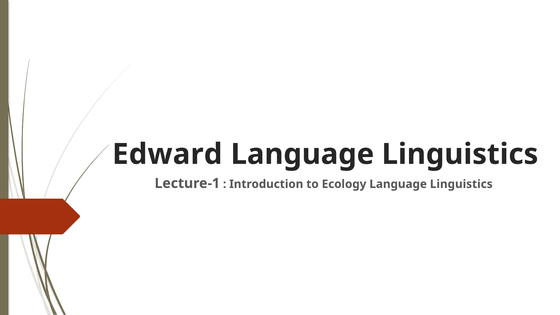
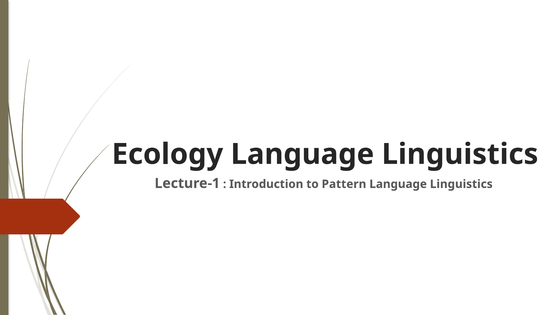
Edward: Edward -> Ecology
Ecology: Ecology -> Pattern
